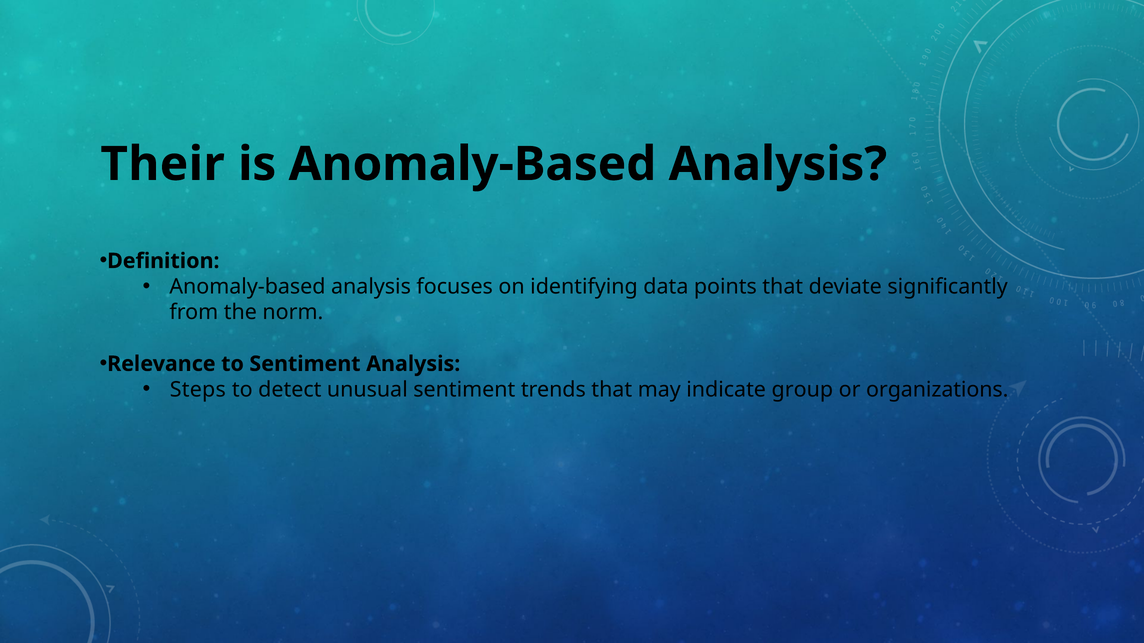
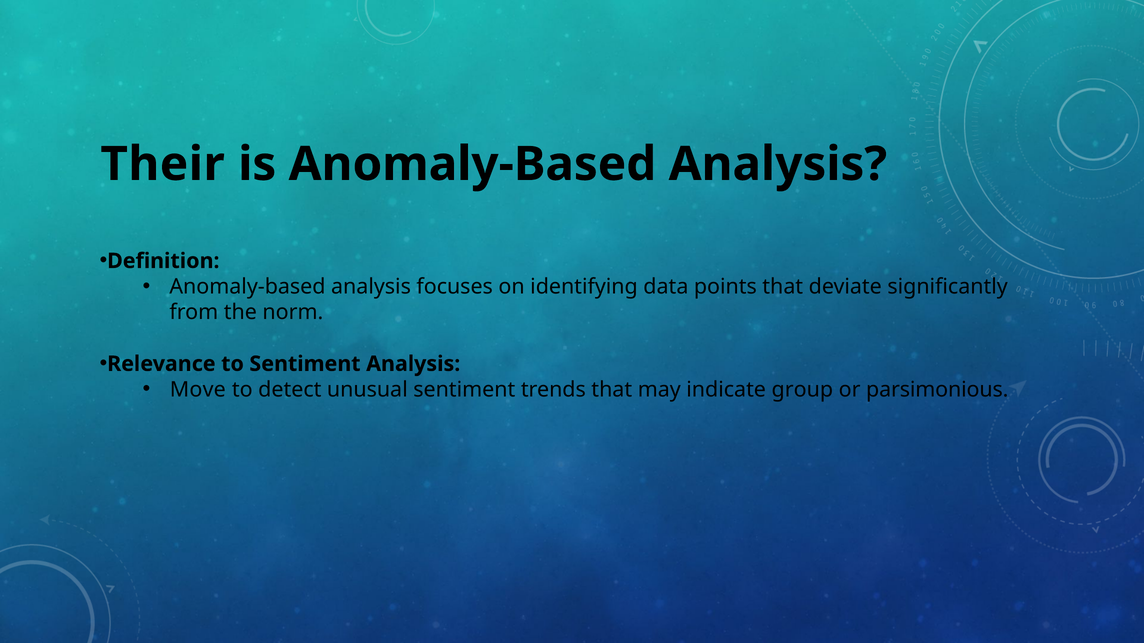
Steps: Steps -> Move
organizations: organizations -> parsimonious
